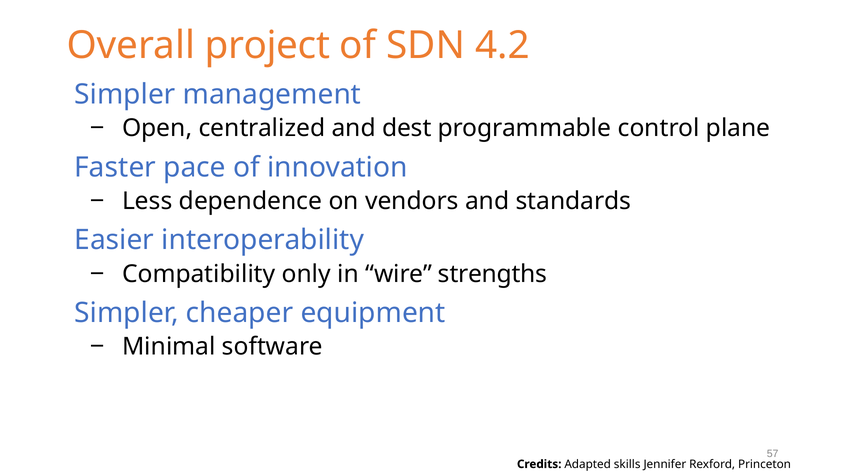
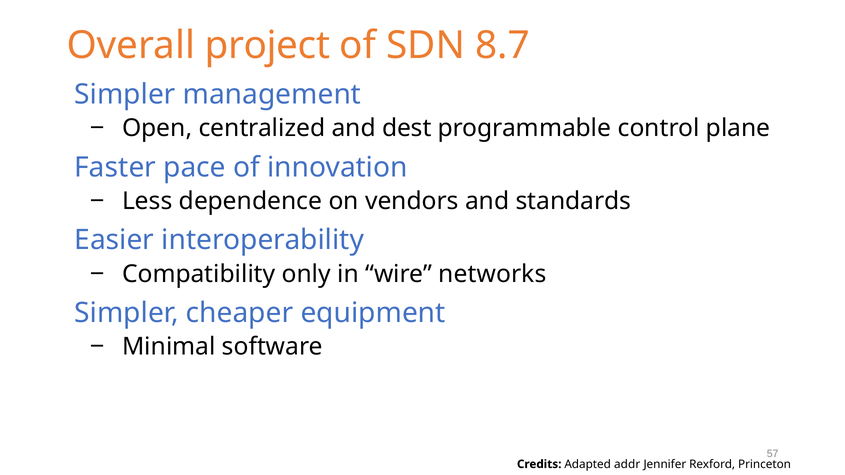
4.2: 4.2 -> 8.7
strengths: strengths -> networks
skills: skills -> addr
